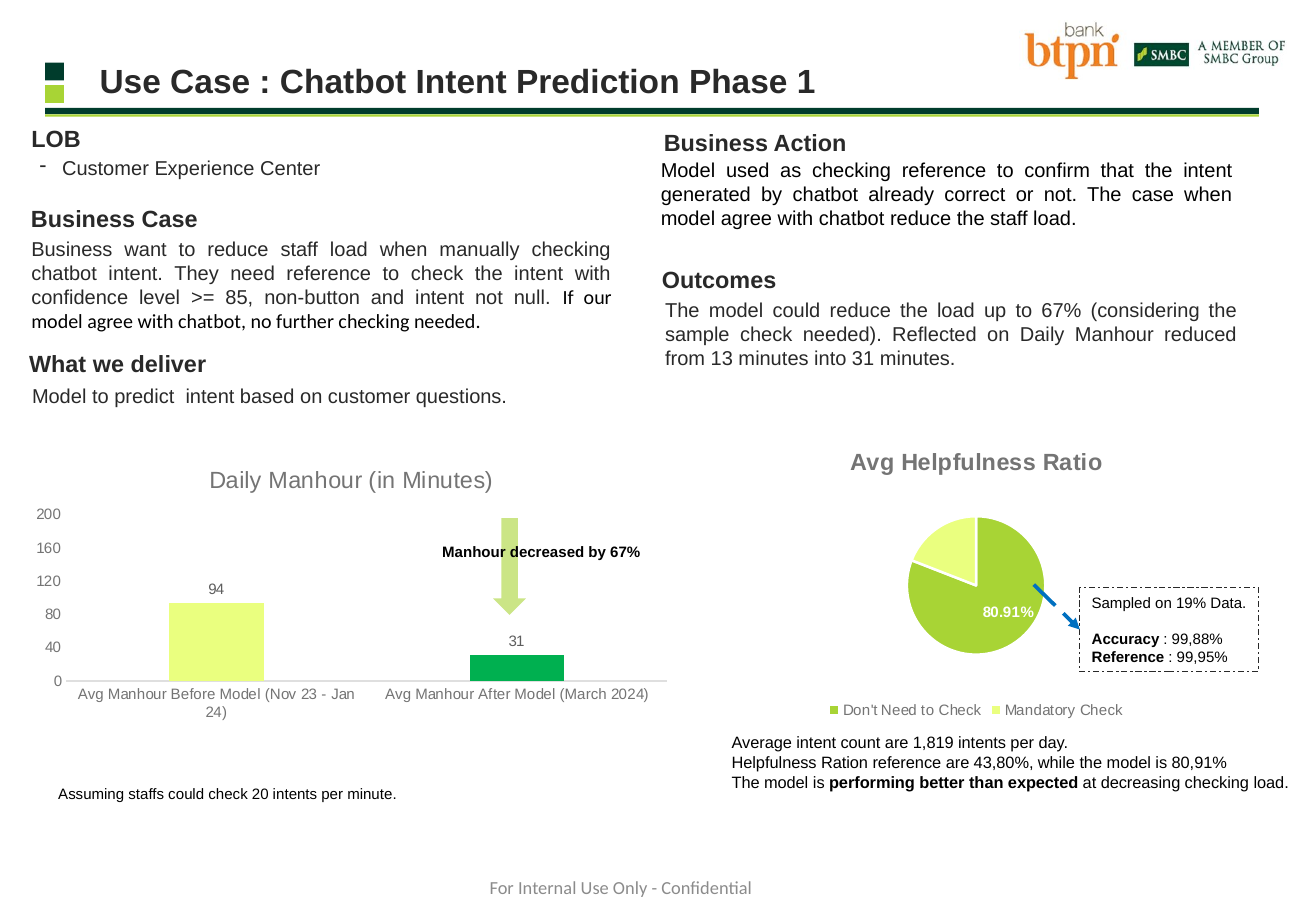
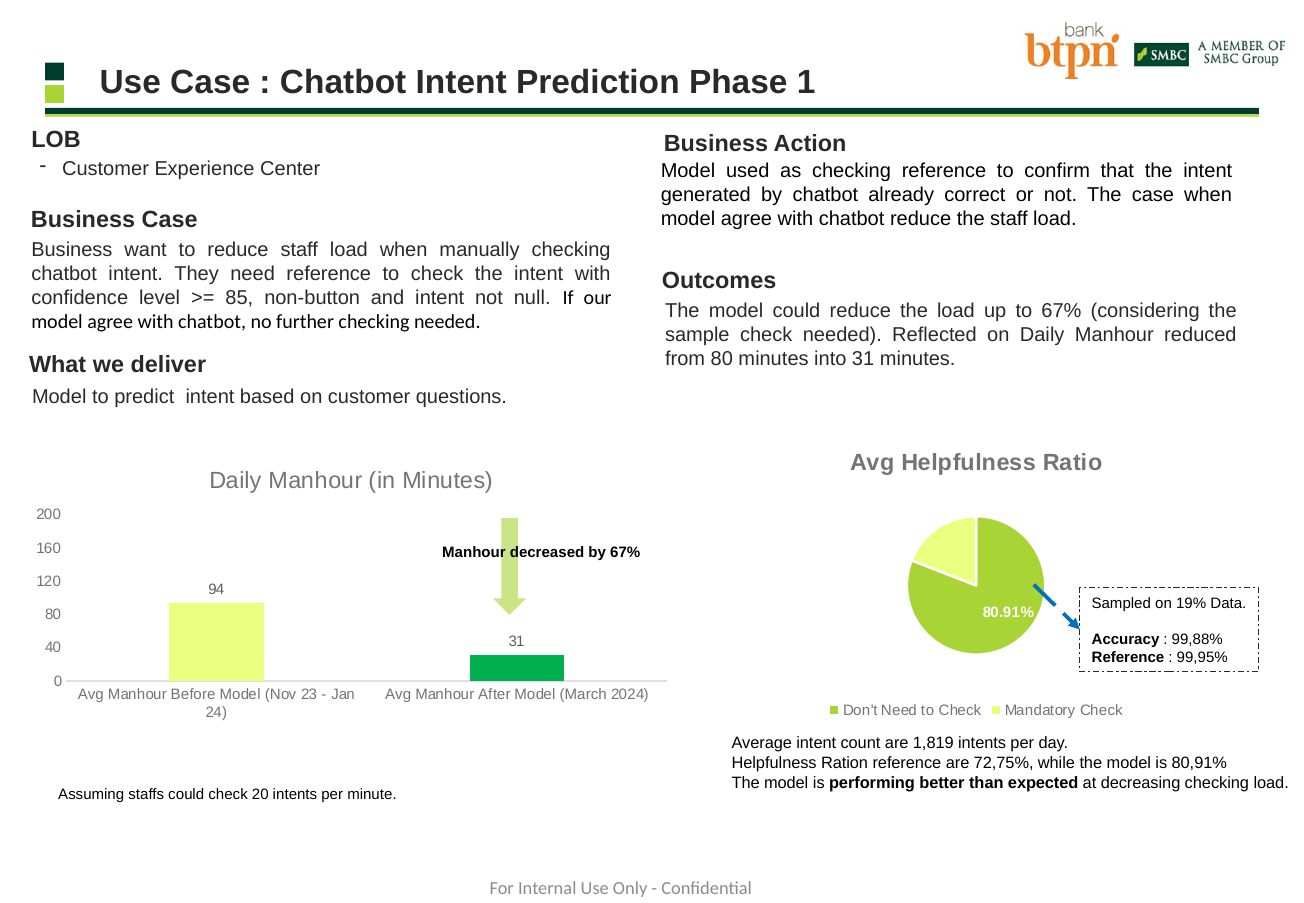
from 13: 13 -> 80
43,80%: 43,80% -> 72,75%
